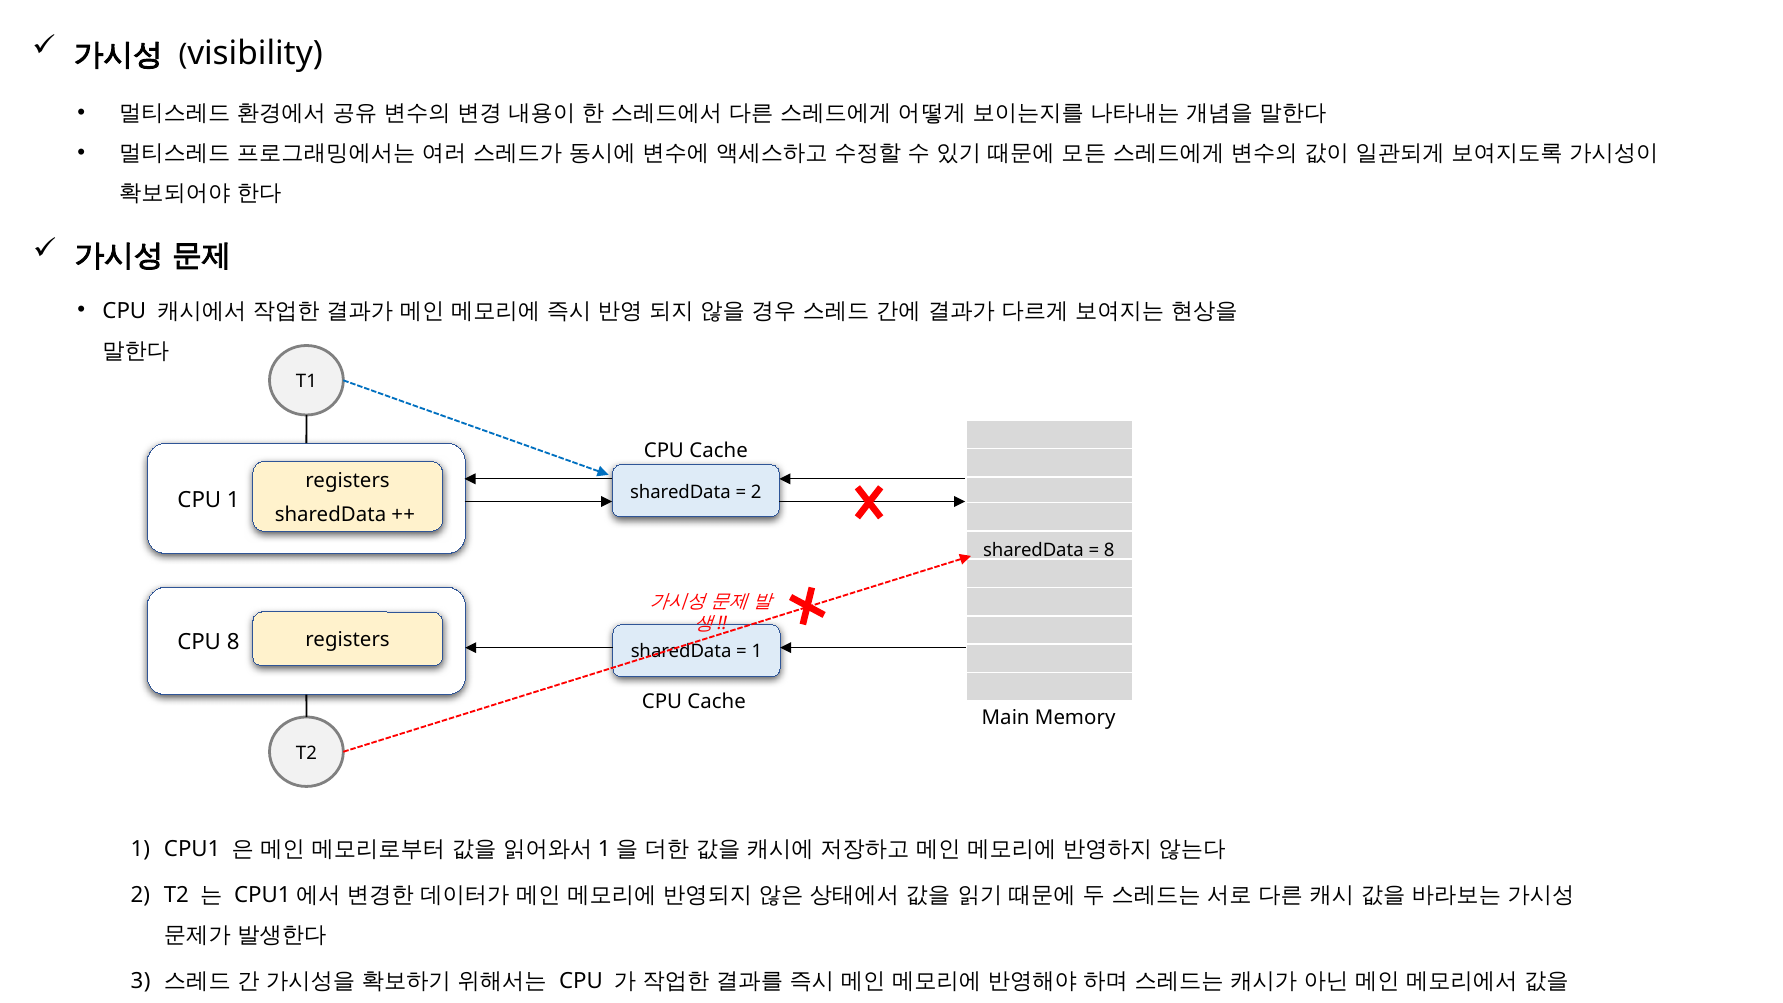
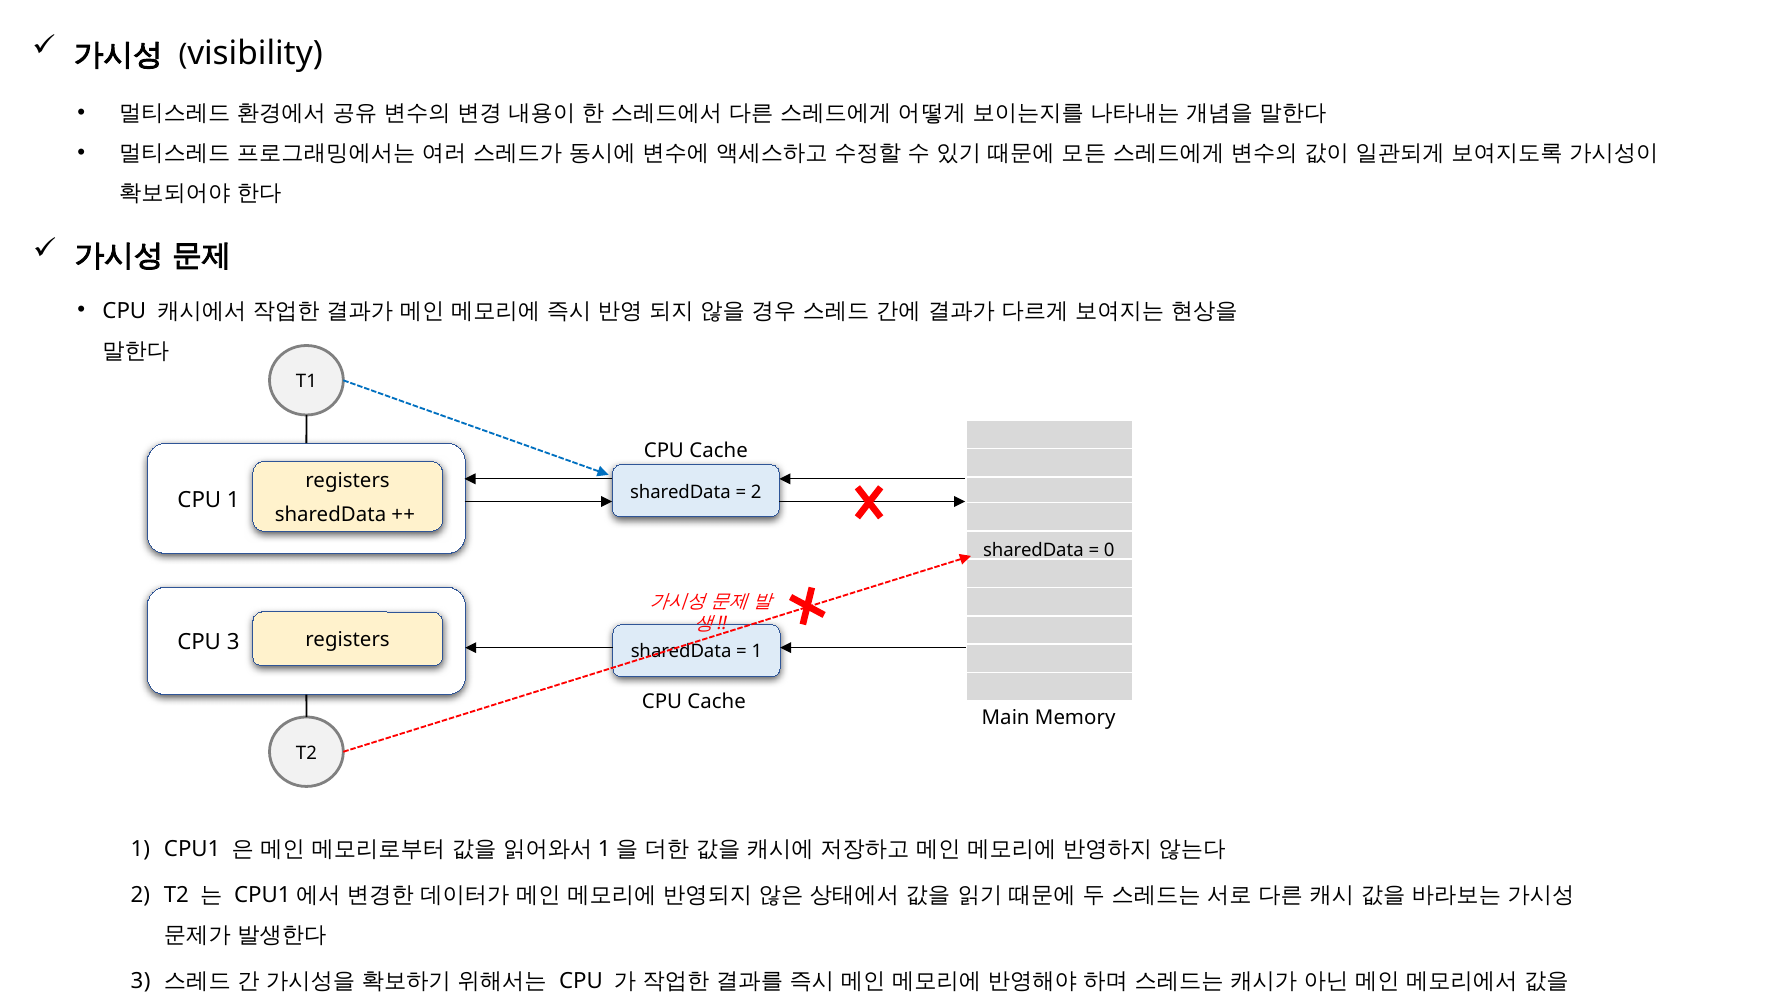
8 at (1109, 550): 8 -> 0
CPU 8: 8 -> 3
